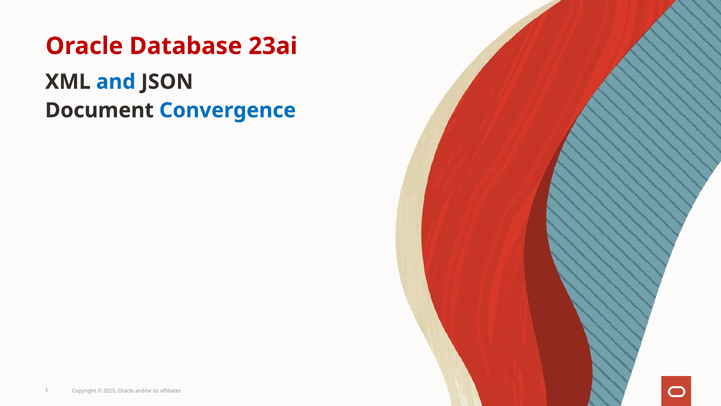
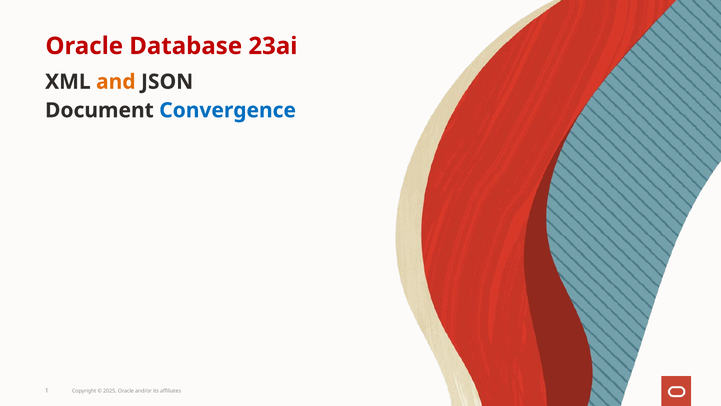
and colour: blue -> orange
